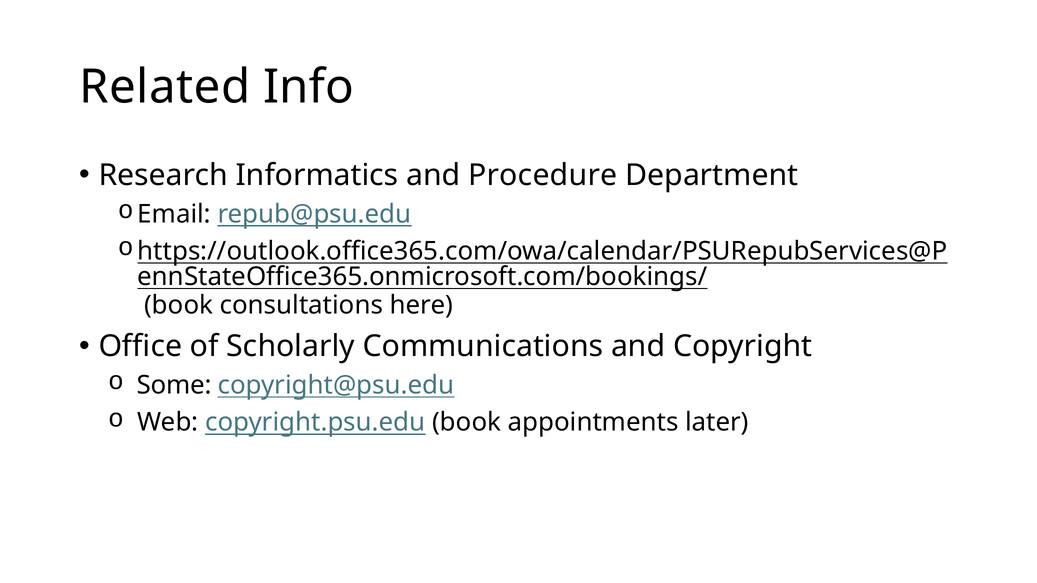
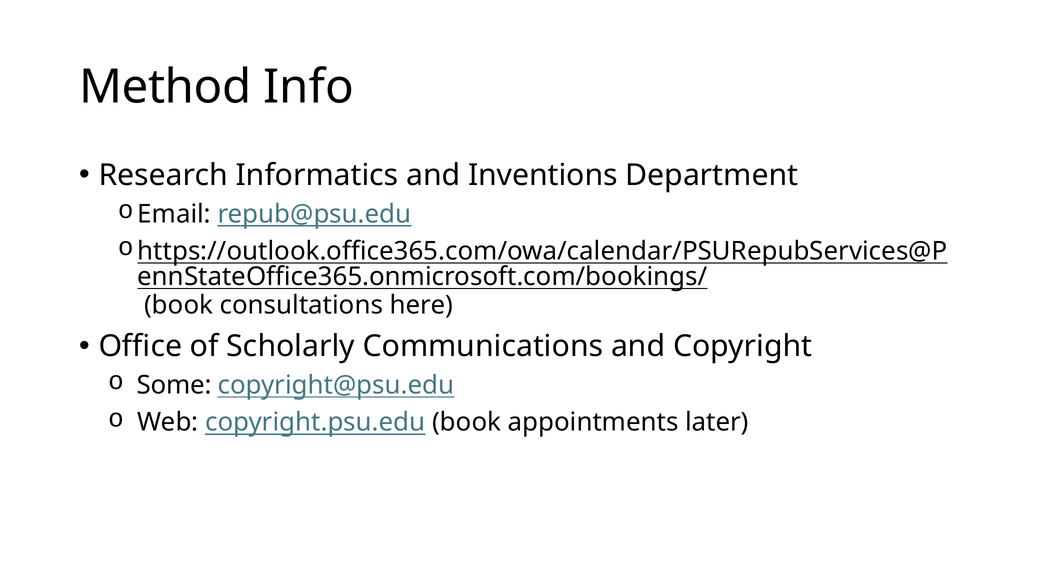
Related: Related -> Method
Procedure: Procedure -> Inventions
